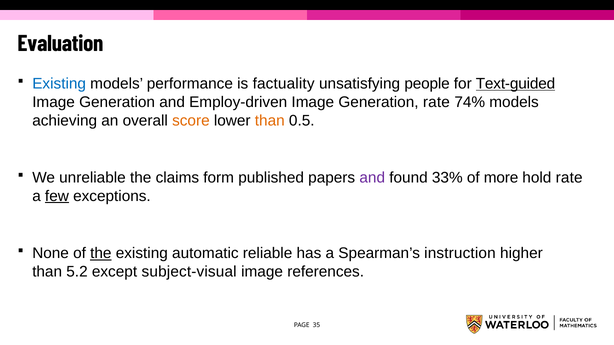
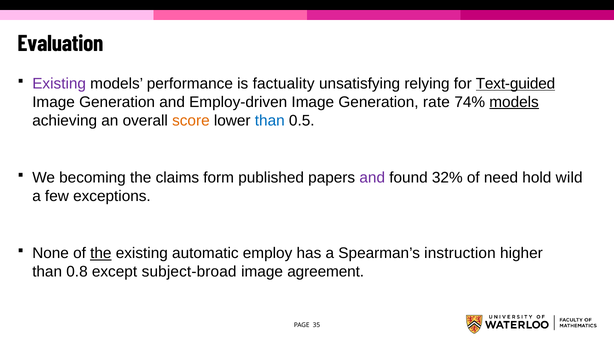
Existing at (59, 84) colour: blue -> purple
people: people -> relying
models at (514, 102) underline: none -> present
than at (270, 121) colour: orange -> blue
unreliable: unreliable -> becoming
33%: 33% -> 32%
more: more -> need
hold rate: rate -> wild
few underline: present -> none
reliable: reliable -> employ
5.2: 5.2 -> 0.8
subject-visual: subject-visual -> subject-broad
references: references -> agreement
